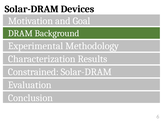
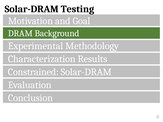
Devices: Devices -> Testing
